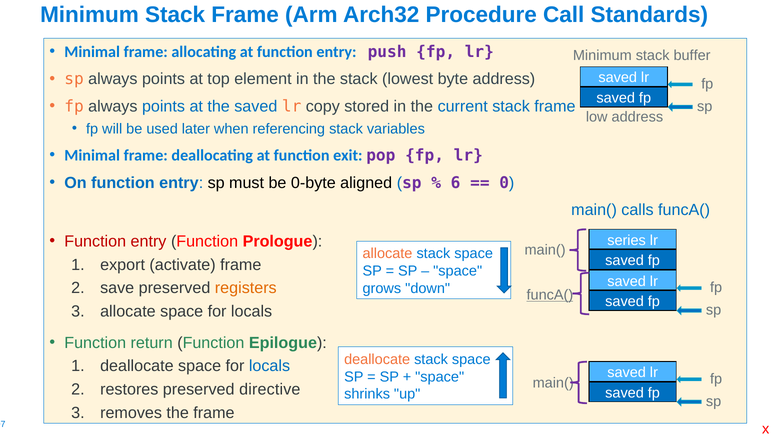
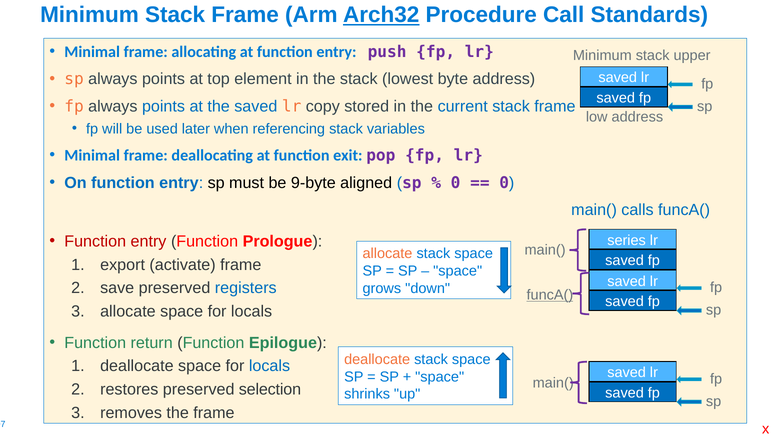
Arch32 underline: none -> present
buffer: buffer -> upper
0-byte: 0-byte -> 9-byte
6 at (456, 183): 6 -> 0
registers colour: orange -> blue
directive: directive -> selection
